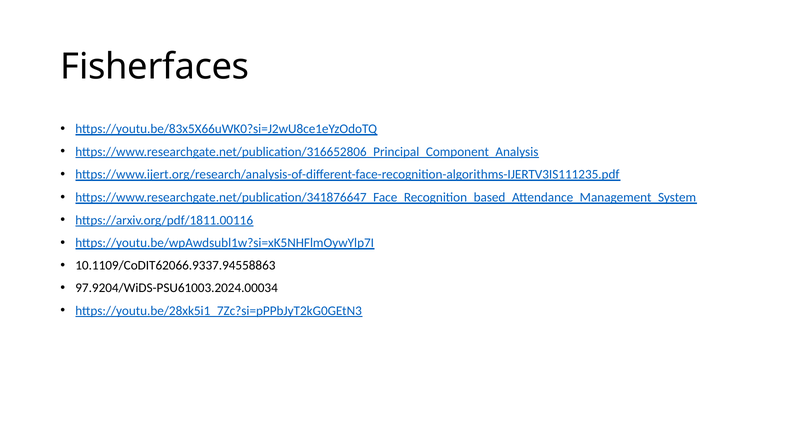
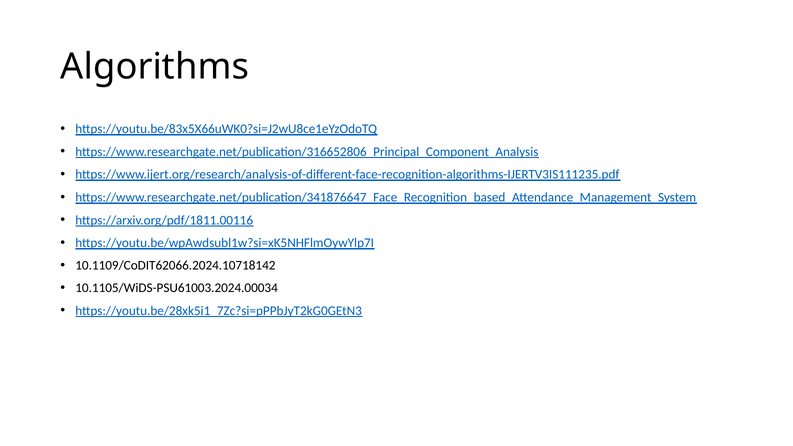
Fisherfaces: Fisherfaces -> Algorithms
10.1109/CoDIT62066.9337.94558863: 10.1109/CoDIT62066.9337.94558863 -> 10.1109/CoDIT62066.2024.10718142
97.9204/WiDS-PSU61003.2024.00034: 97.9204/WiDS-PSU61003.2024.00034 -> 10.1105/WiDS-PSU61003.2024.00034
